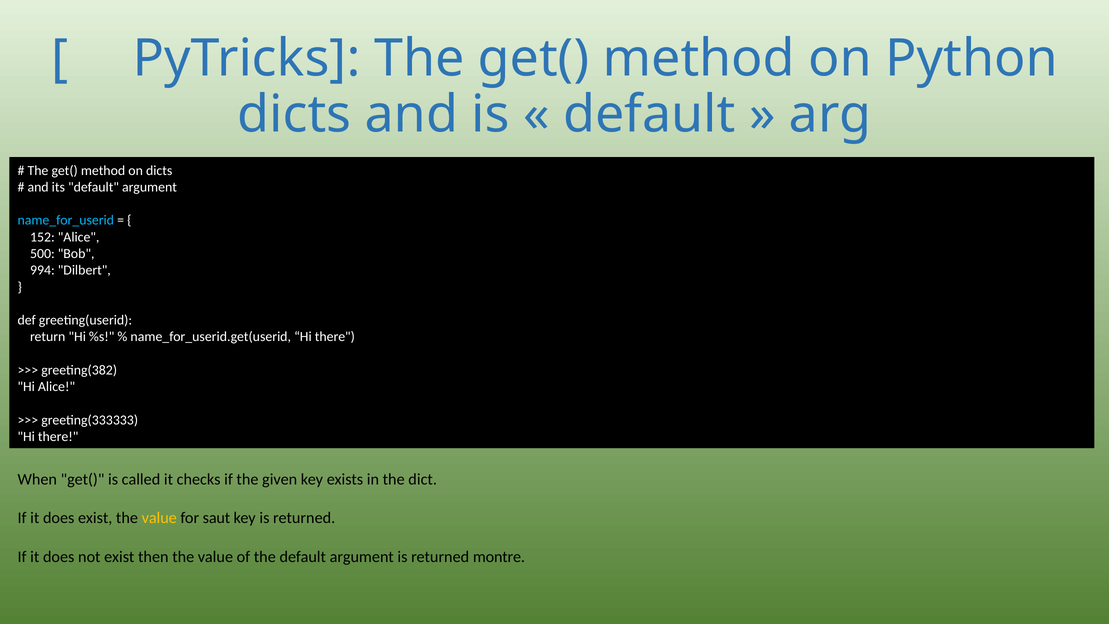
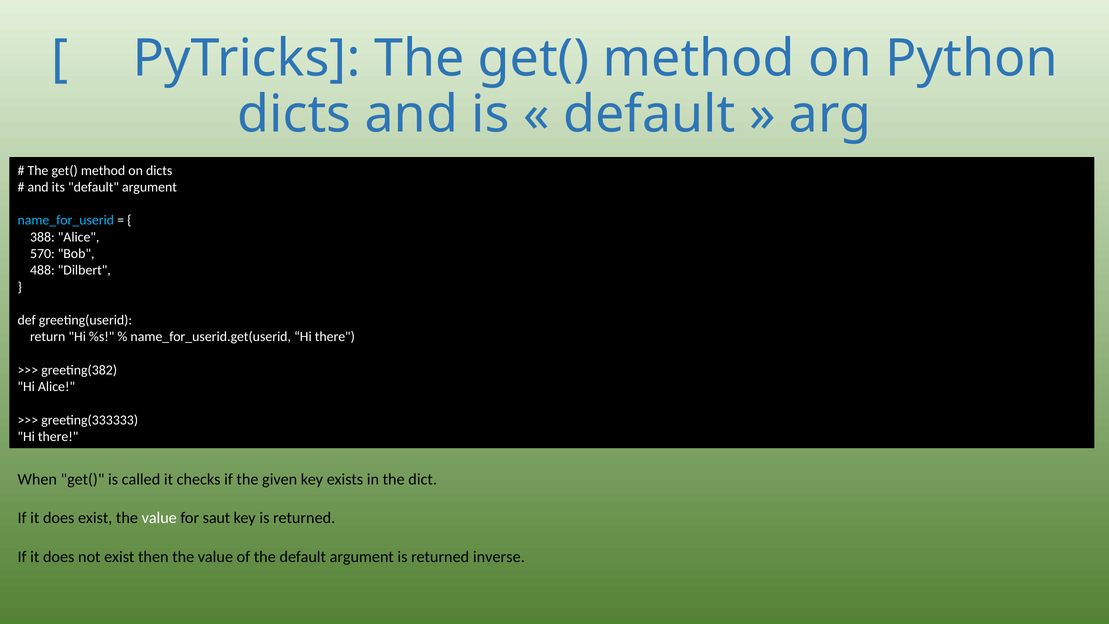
152: 152 -> 388
500: 500 -> 570
994: 994 -> 488
value at (159, 518) colour: yellow -> white
montre: montre -> inverse
